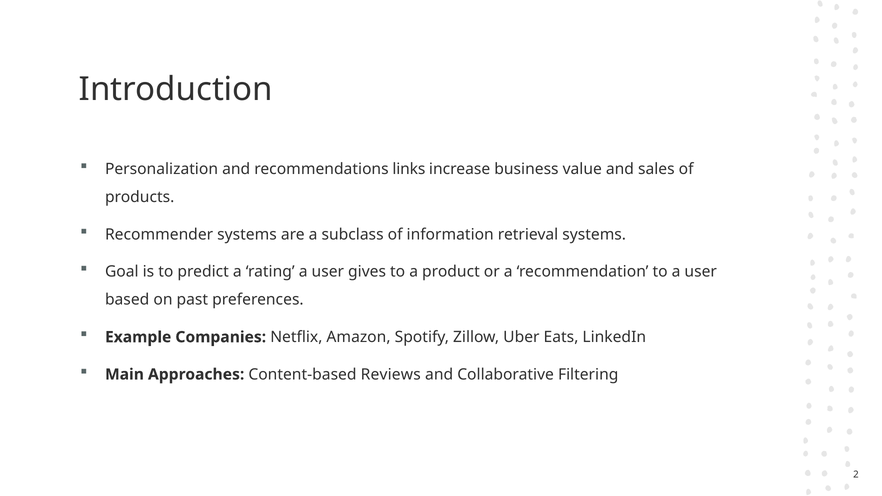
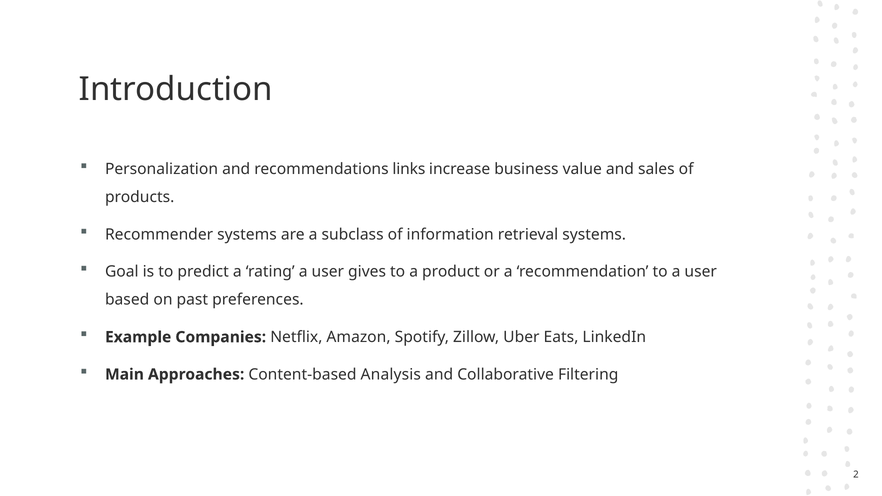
Reviews: Reviews -> Analysis
